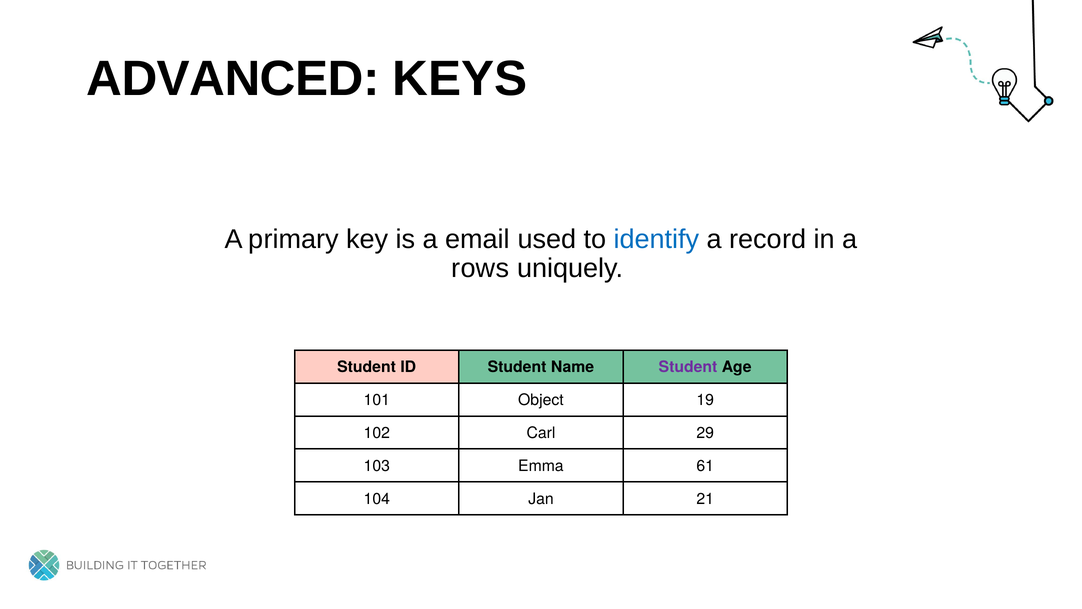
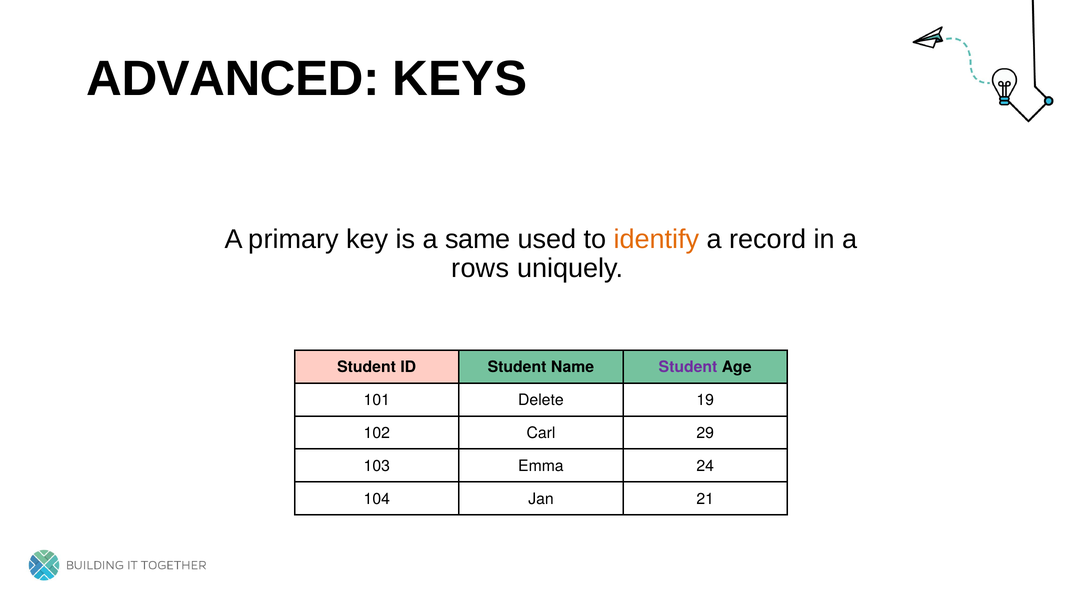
email: email -> same
identify colour: blue -> orange
Object: Object -> Delete
61: 61 -> 24
